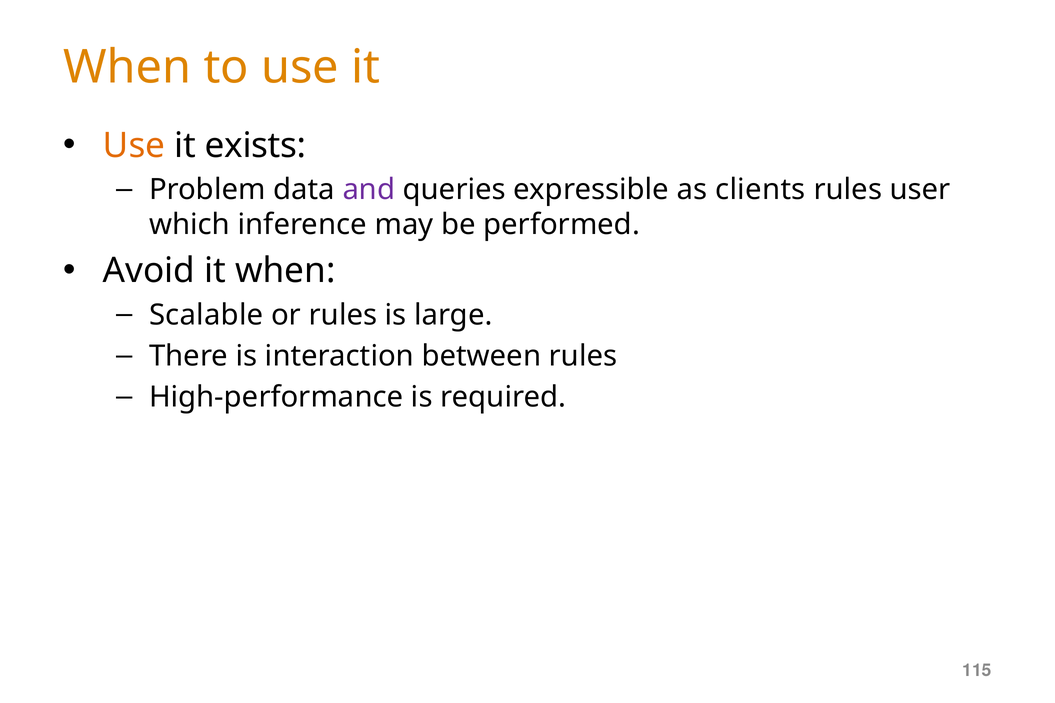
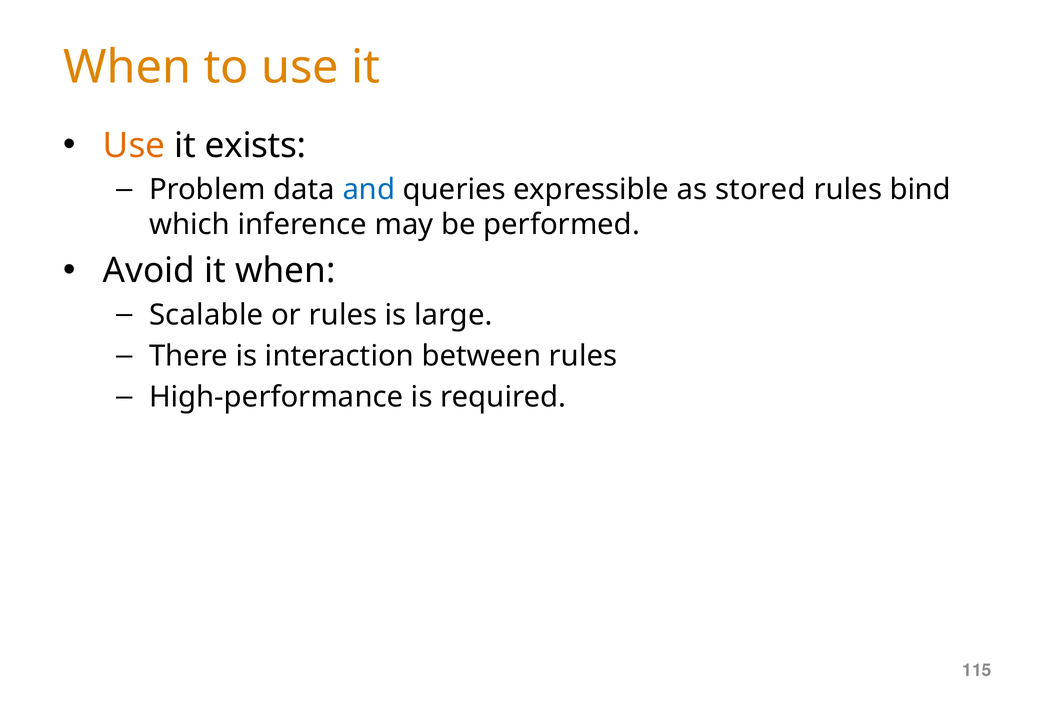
and colour: purple -> blue
clients: clients -> stored
user: user -> bind
